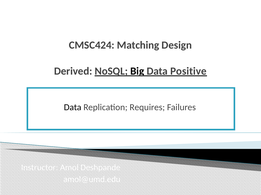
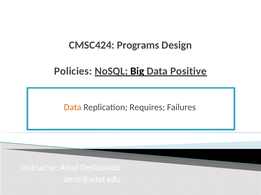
Matching: Matching -> Programs
Derived: Derived -> Policies
Data at (73, 108) colour: black -> orange
